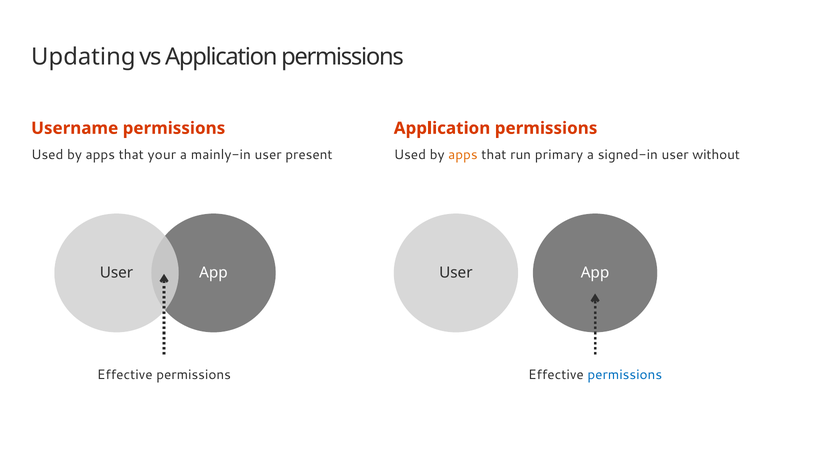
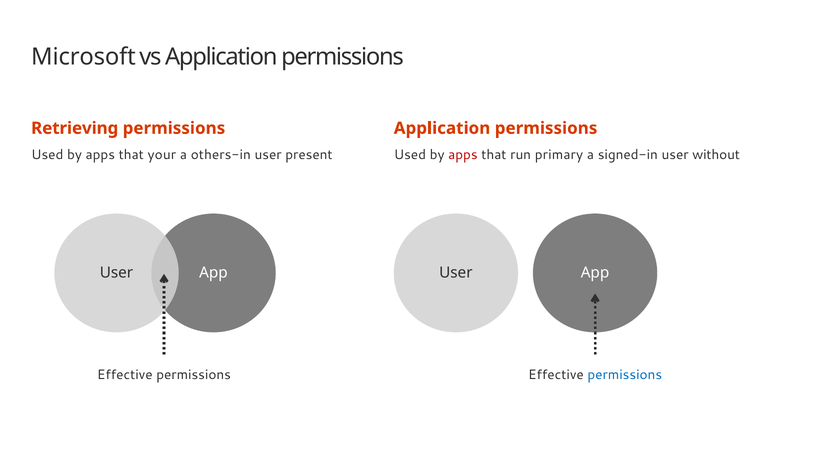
Updating: Updating -> Microsoft
Username: Username -> Retrieving
mainly-in: mainly-in -> others-in
apps at (463, 155) colour: orange -> red
